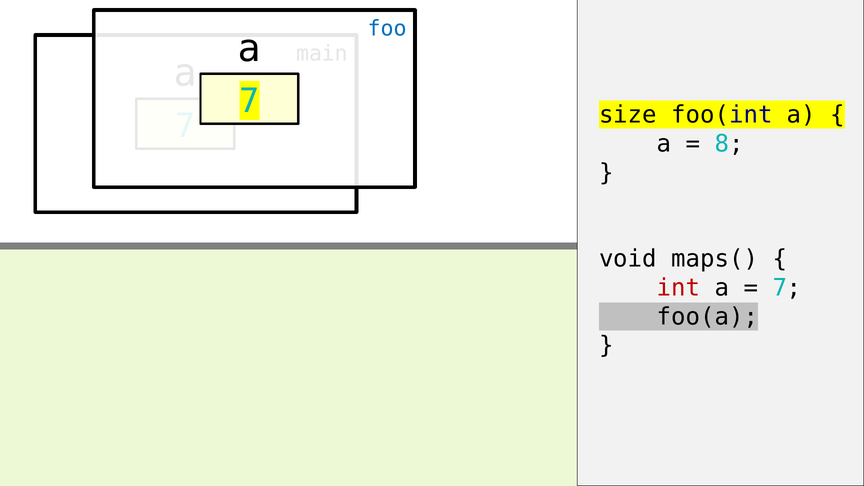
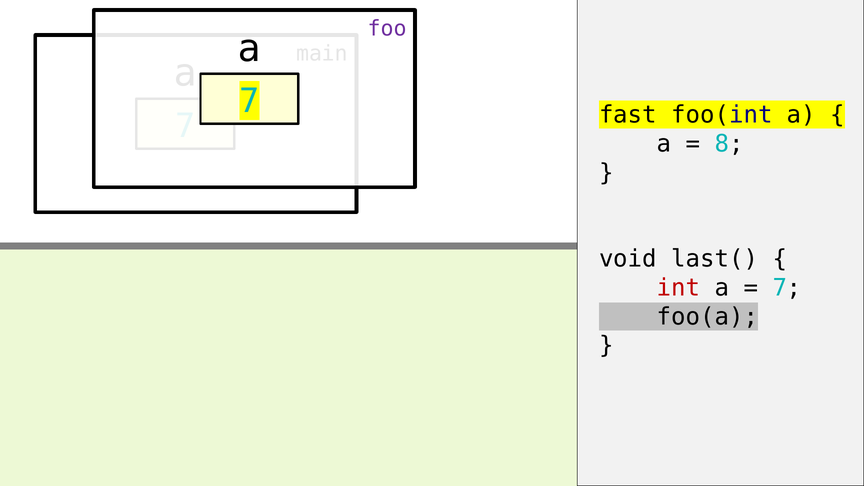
foo colour: blue -> purple
size: size -> fast
maps(: maps( -> last(
